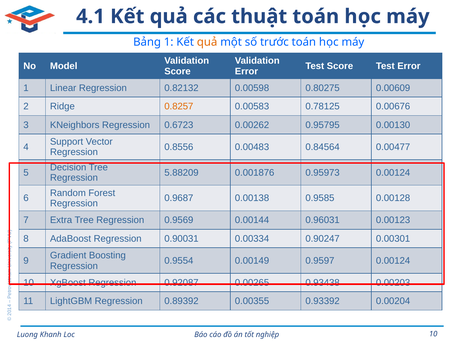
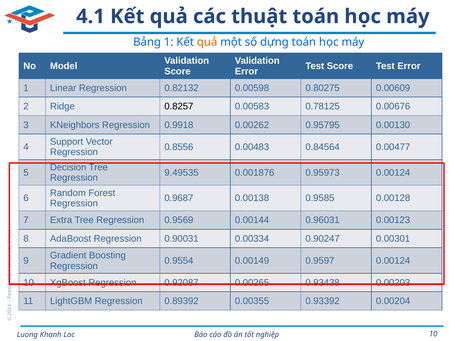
trước: trước -> dựng
0.8257 colour: orange -> black
0.6723: 0.6723 -> 0.9918
5.88209: 5.88209 -> 9.49535
